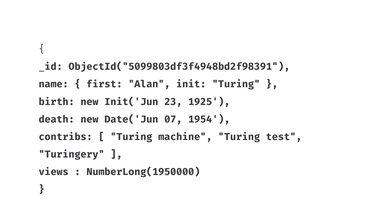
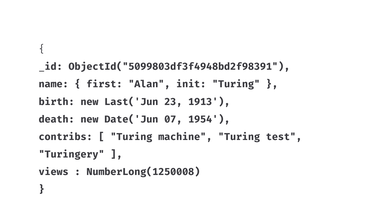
Init('Jun: Init('Jun -> Last('Jun
1925: 1925 -> 1913
NumberLong(1950000: NumberLong(1950000 -> NumberLong(1250008
